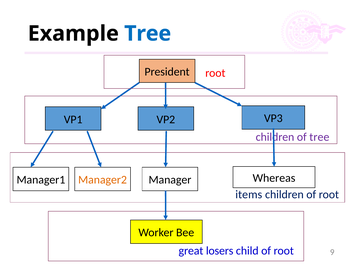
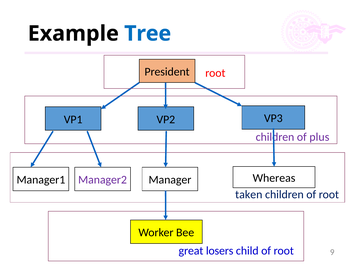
of tree: tree -> plus
Manager2 colour: orange -> purple
items: items -> taken
